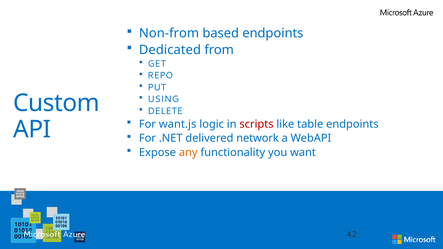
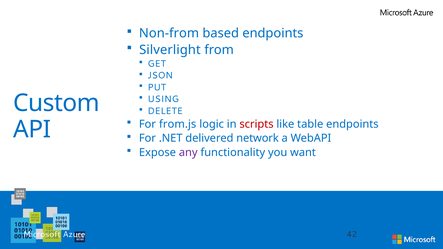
Dedicated: Dedicated -> Silverlight
REPO: REPO -> JSON
want.js: want.js -> from.js
any colour: orange -> purple
